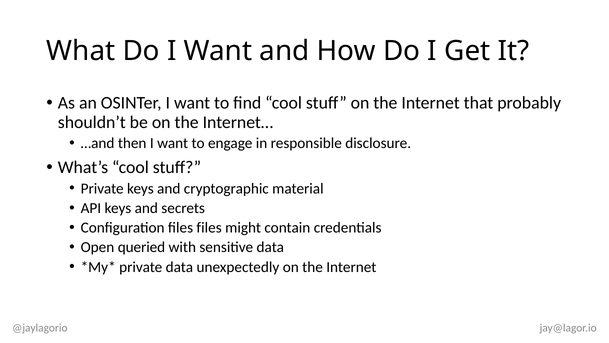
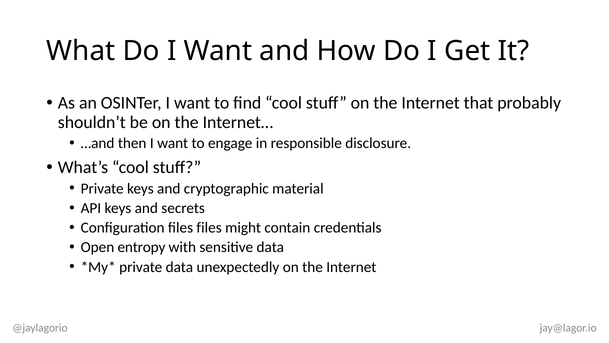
queried: queried -> entropy
